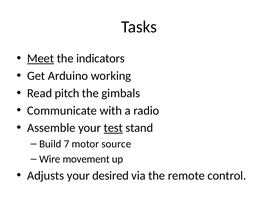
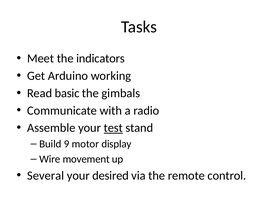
Meet underline: present -> none
pitch: pitch -> basic
7: 7 -> 9
source: source -> display
Adjusts: Adjusts -> Several
